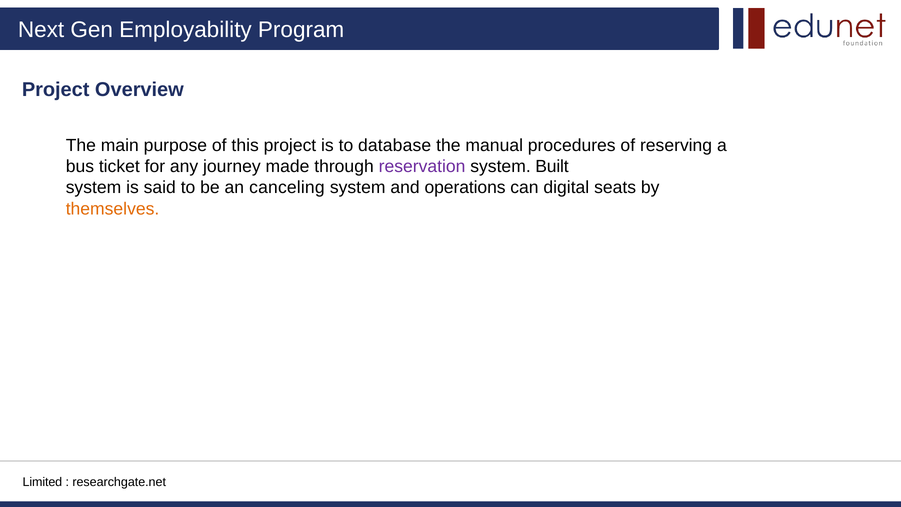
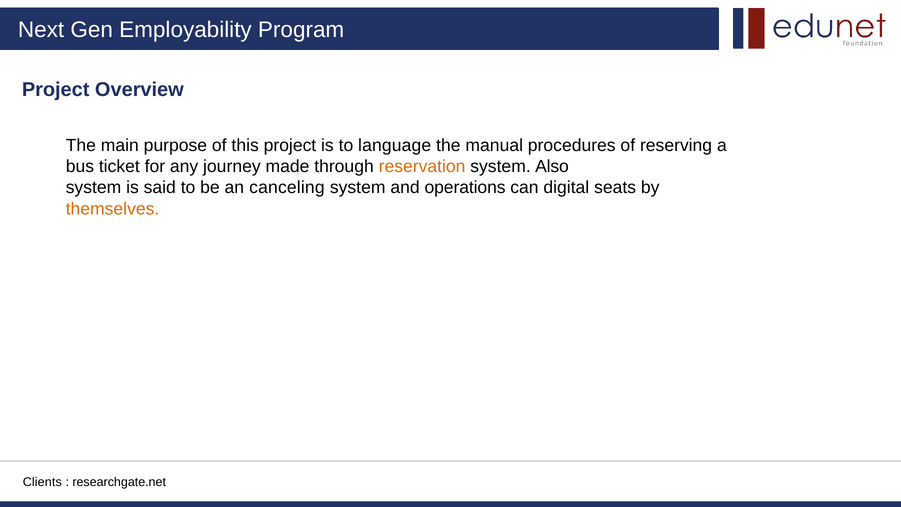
database: database -> language
reservation colour: purple -> orange
Built: Built -> Also
Limited: Limited -> Clients
